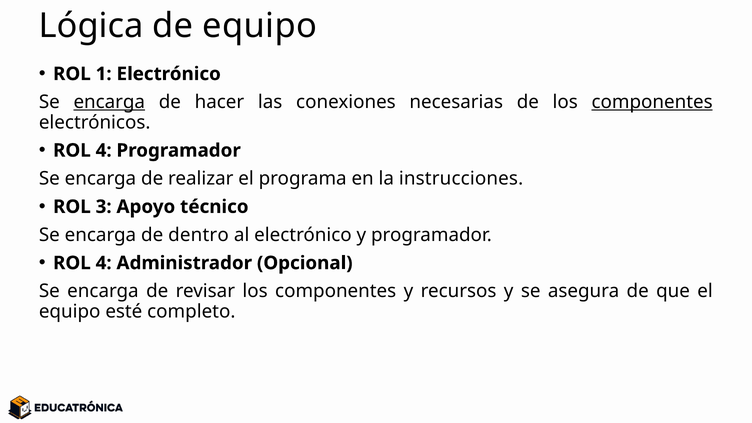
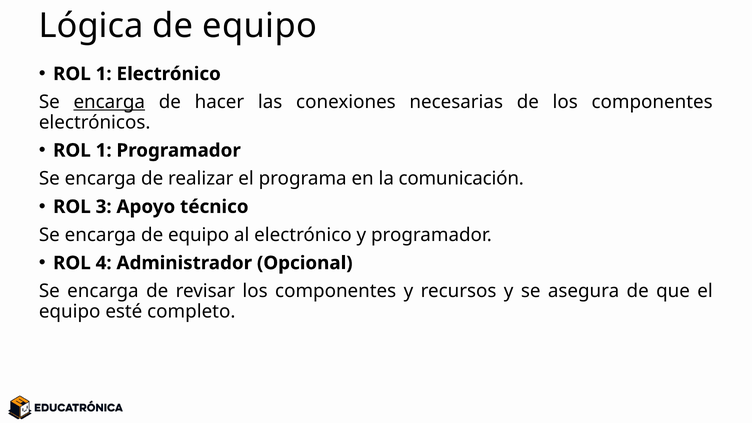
componentes at (652, 102) underline: present -> none
4 at (104, 150): 4 -> 1
instrucciones: instrucciones -> comunicación
encarga de dentro: dentro -> equipo
